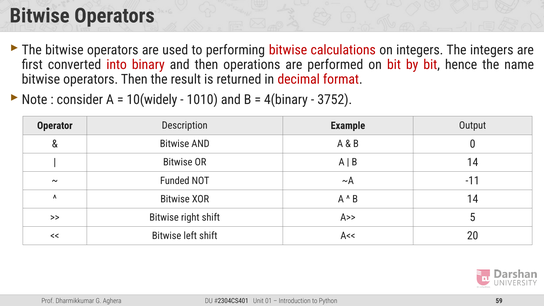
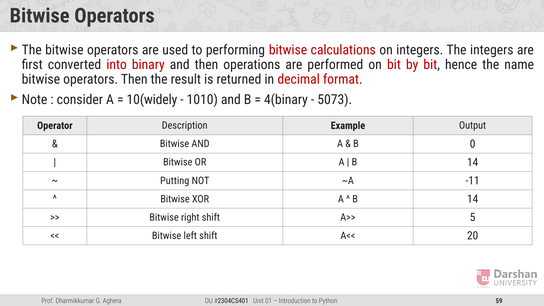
3752: 3752 -> 5073
Funded: Funded -> Putting
